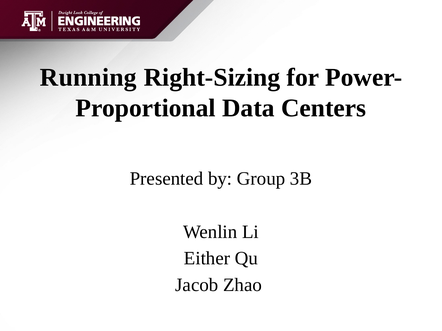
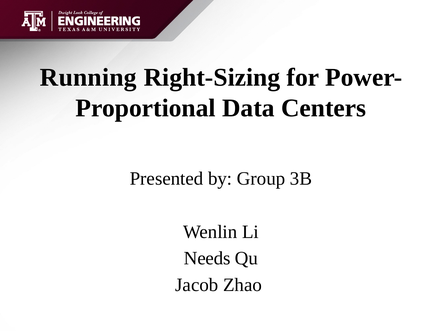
Either: Either -> Needs
